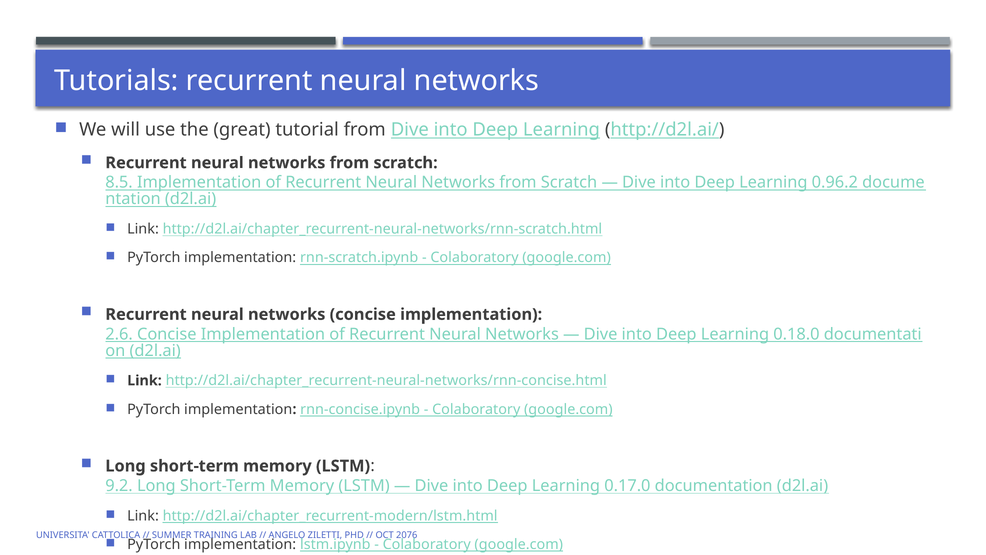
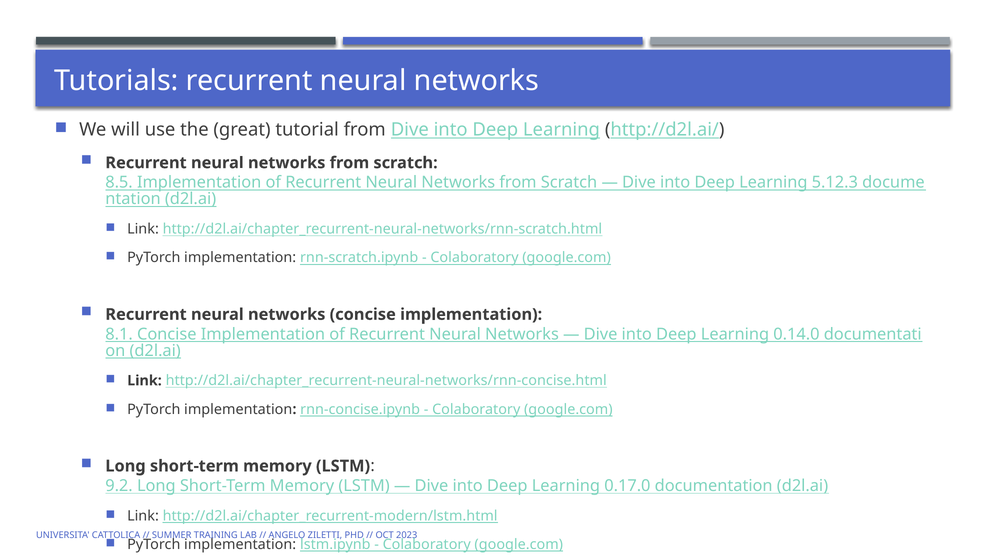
0.96.2: 0.96.2 -> 5.12.3
2.6: 2.6 -> 8.1
0.18.0: 0.18.0 -> 0.14.0
2076: 2076 -> 2023
